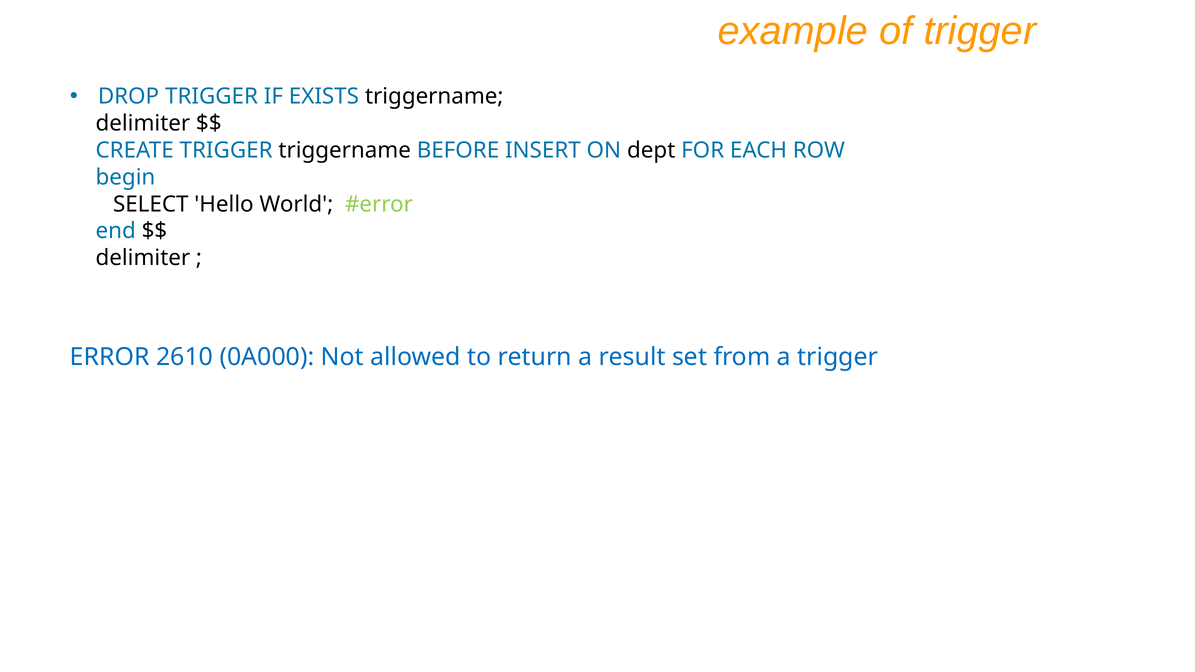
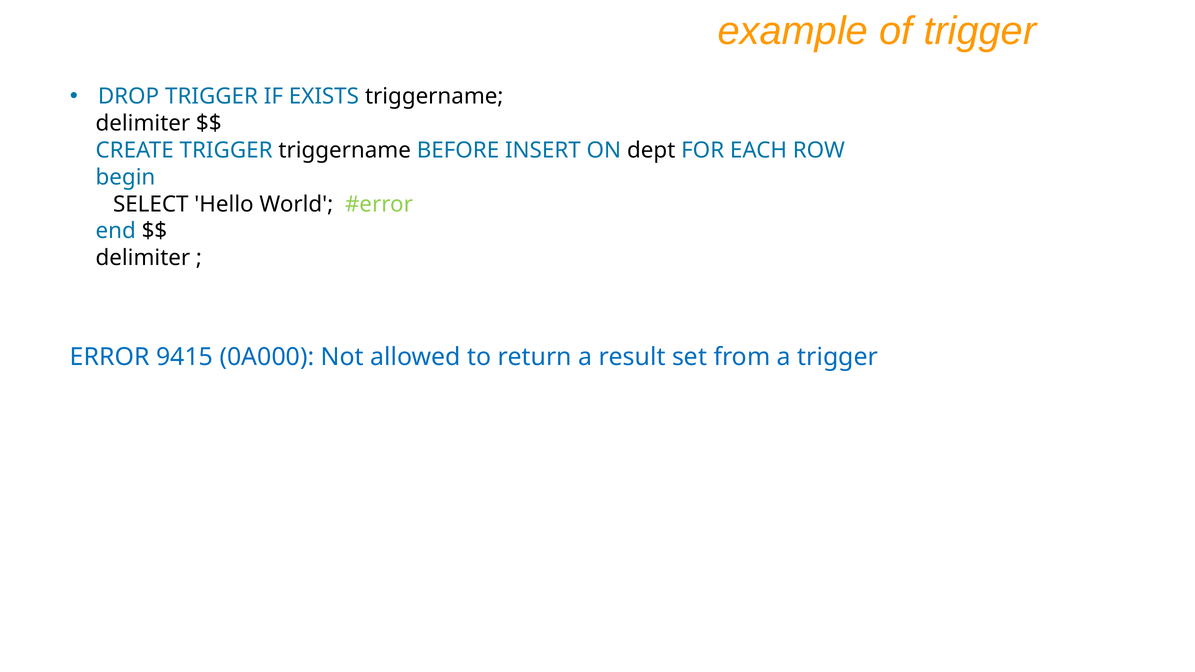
2610: 2610 -> 9415
